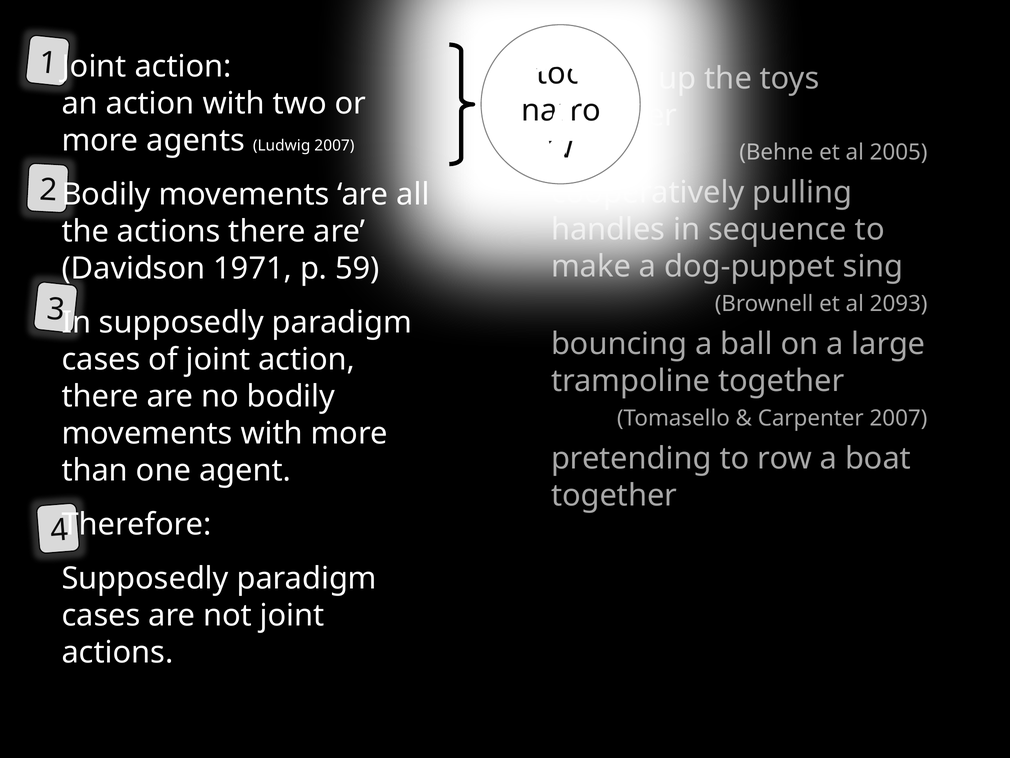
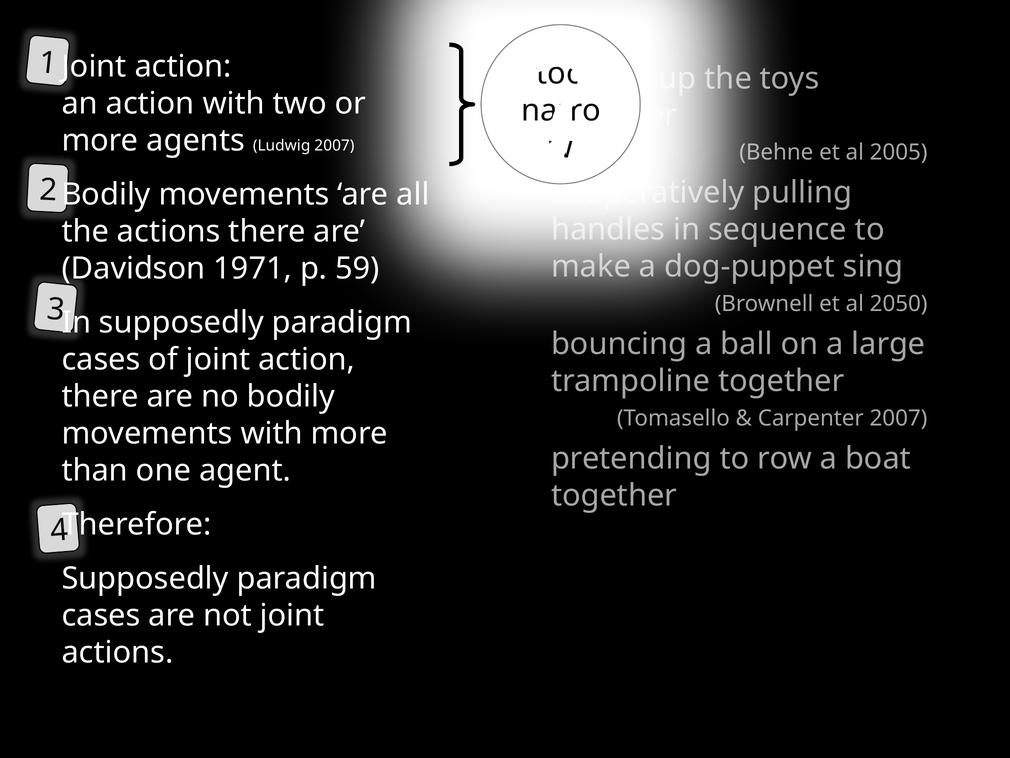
2093: 2093 -> 2050
